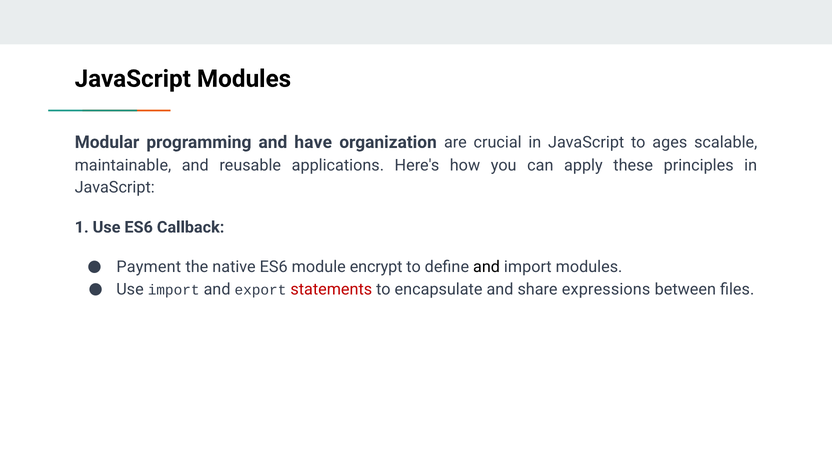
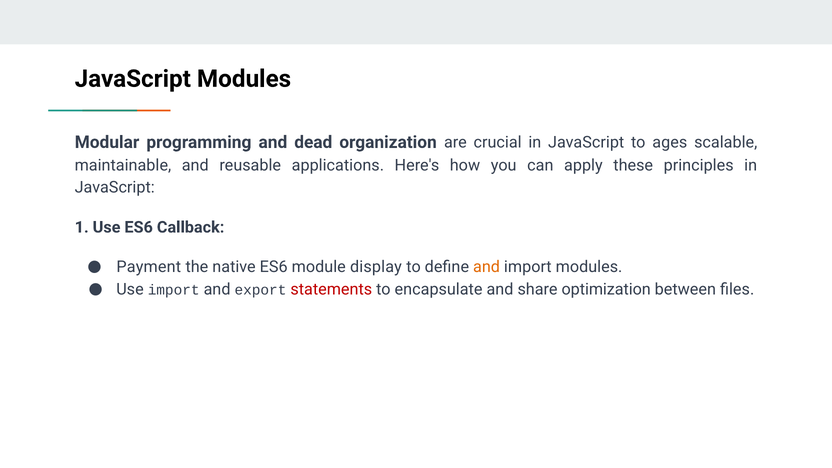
have: have -> dead
encrypt: encrypt -> display
and at (487, 267) colour: black -> orange
expressions: expressions -> optimization
